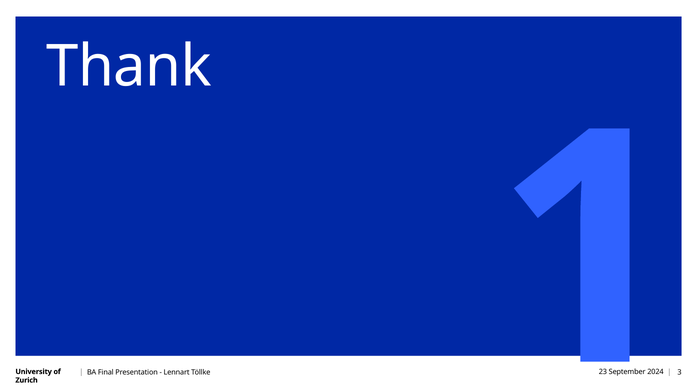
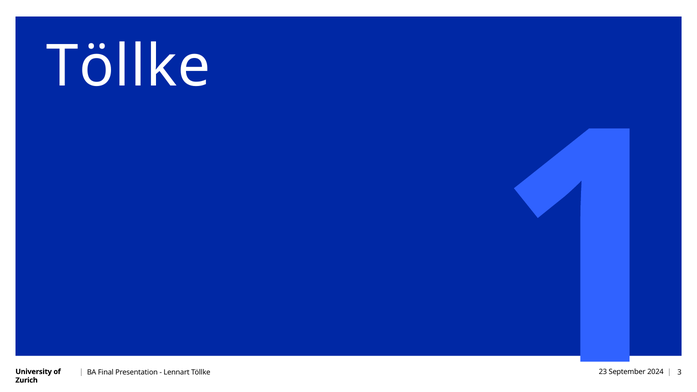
Thank at (129, 67): Thank -> Töllke
